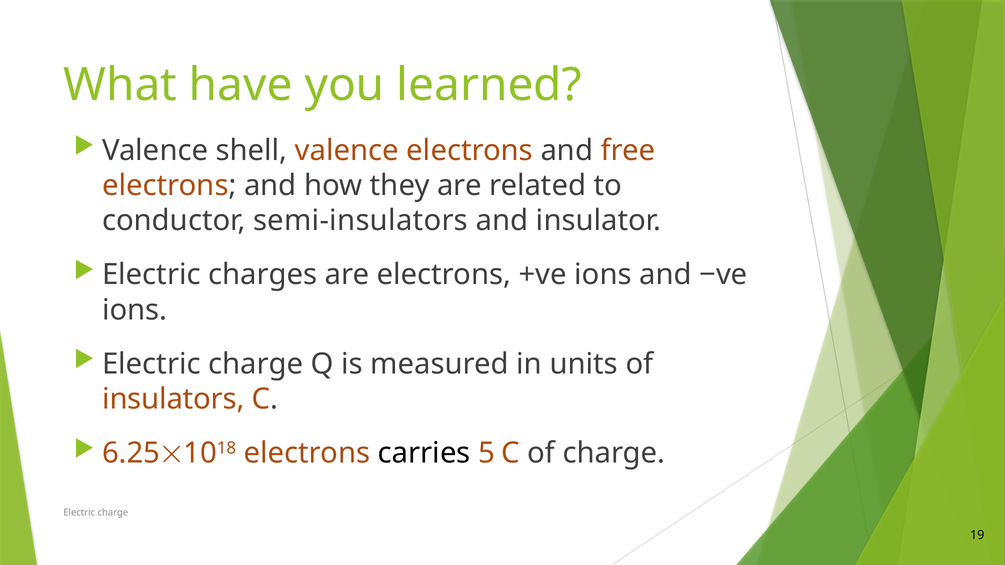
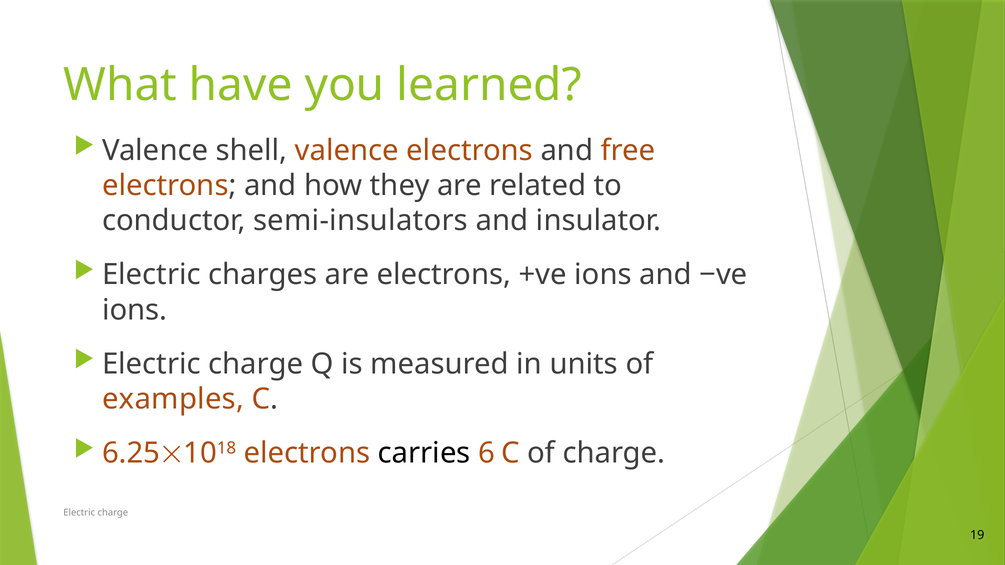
insulators: insulators -> examples
5: 5 -> 6
